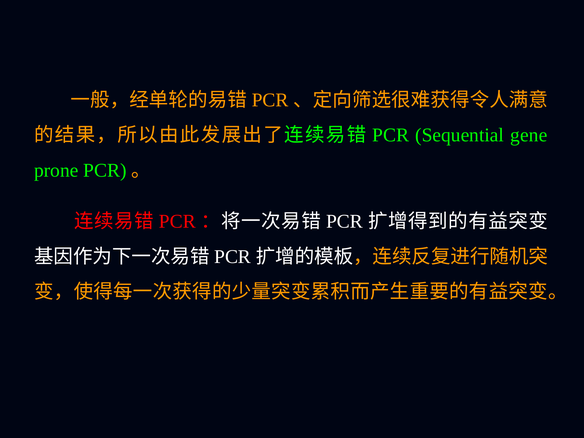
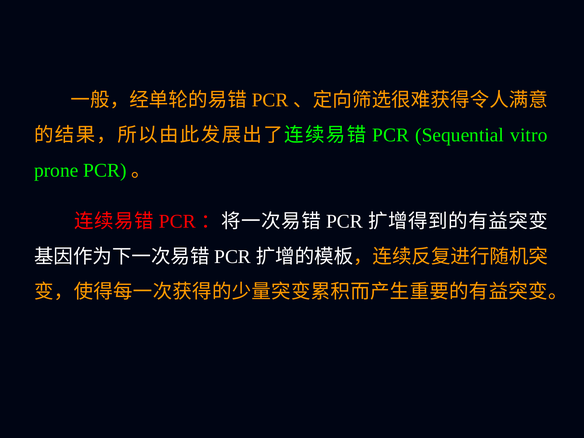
gene: gene -> vitro
